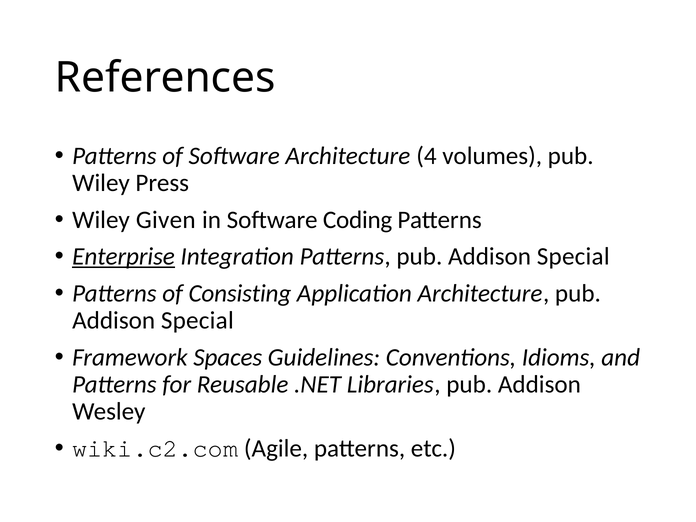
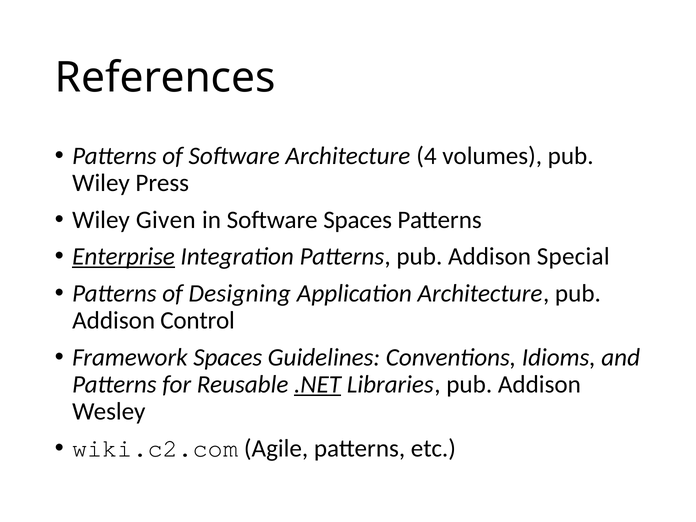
Software Coding: Coding -> Spaces
Consisting: Consisting -> Designing
Special at (197, 320): Special -> Control
.NET underline: none -> present
